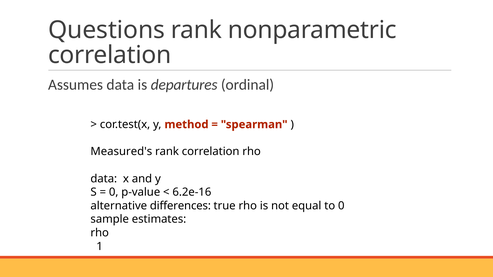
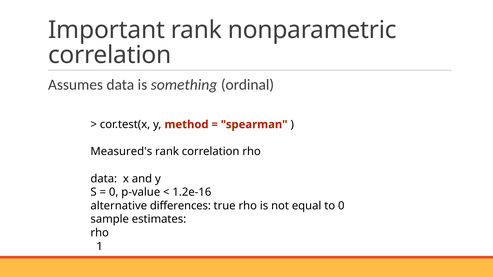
Questions: Questions -> Important
departures: departures -> something
6.2e-16: 6.2e-16 -> 1.2e-16
